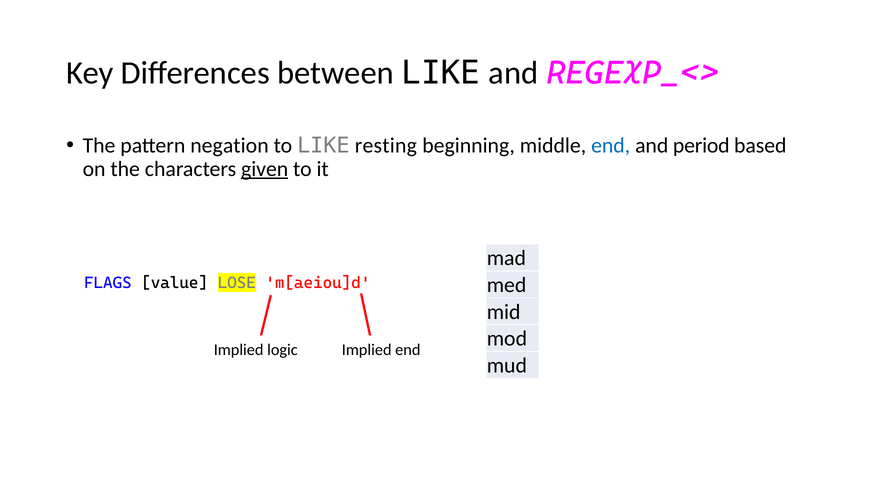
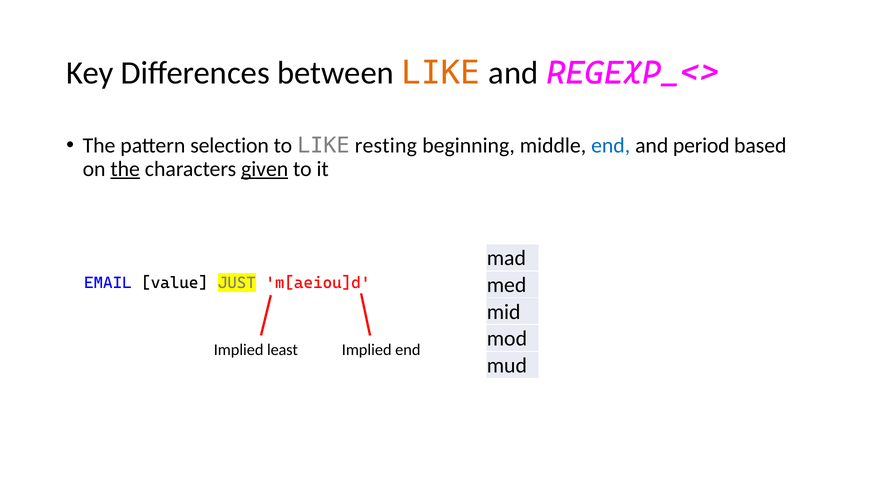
LIKE at (441, 73) colour: black -> orange
negation: negation -> selection
the at (125, 169) underline: none -> present
FLAGS: FLAGS -> EMAIL
LOSE: LOSE -> JUST
logic: logic -> least
